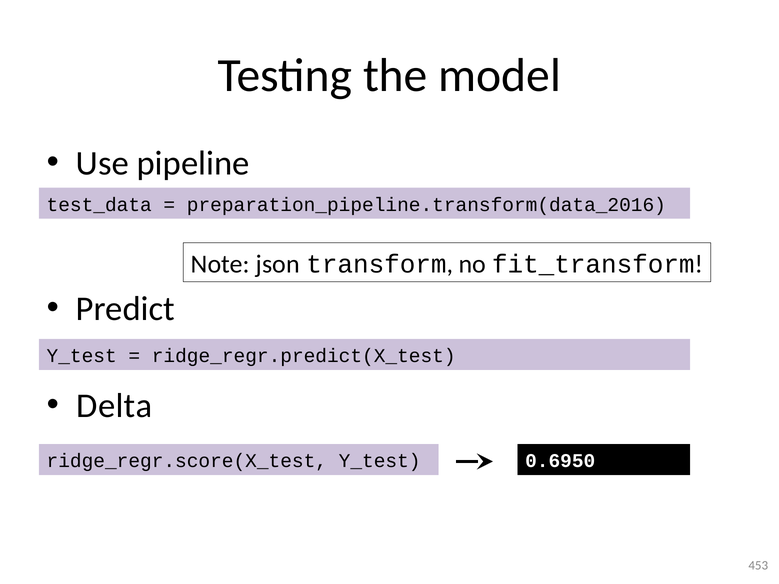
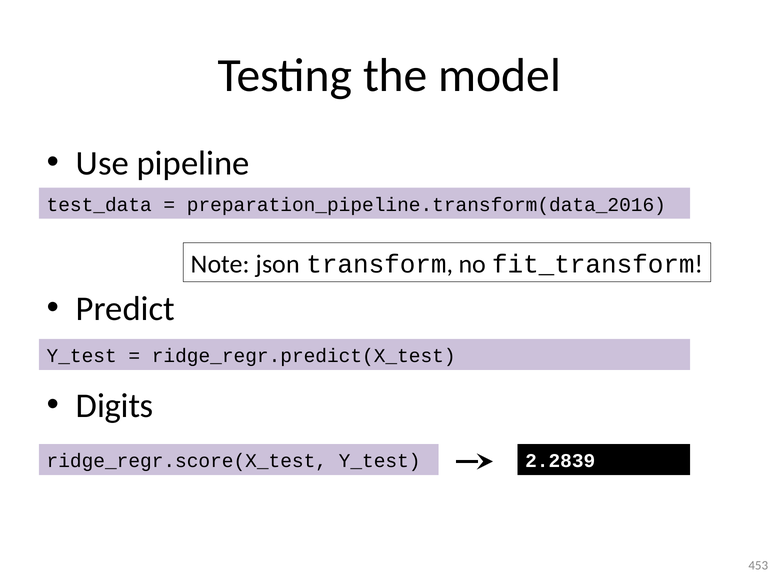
Delta: Delta -> Digits
0.6950: 0.6950 -> 2.2839
